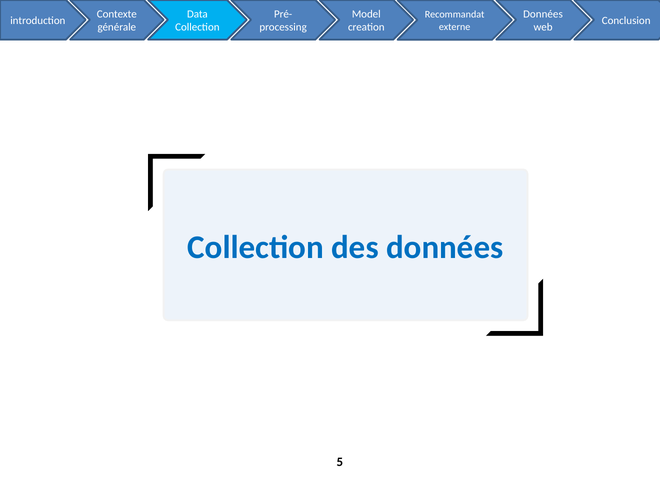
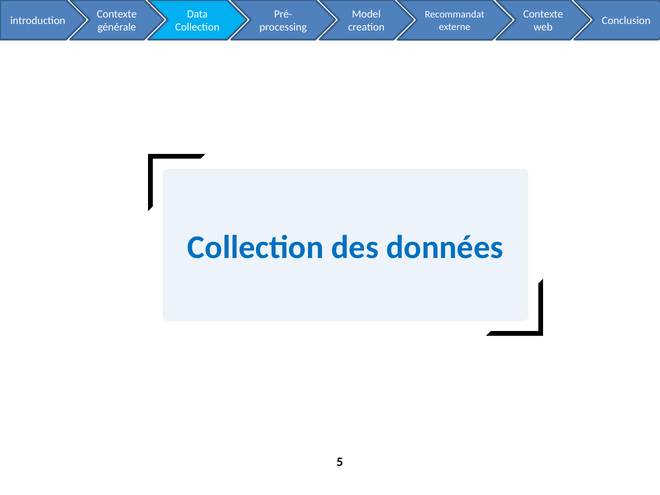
Données at (543, 14): Données -> Contexte
